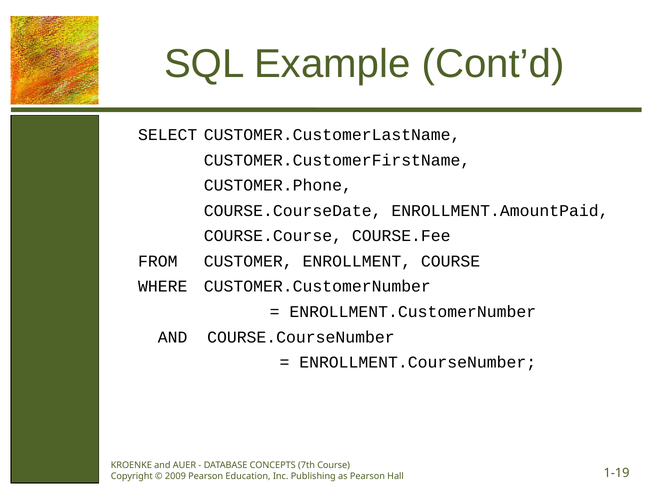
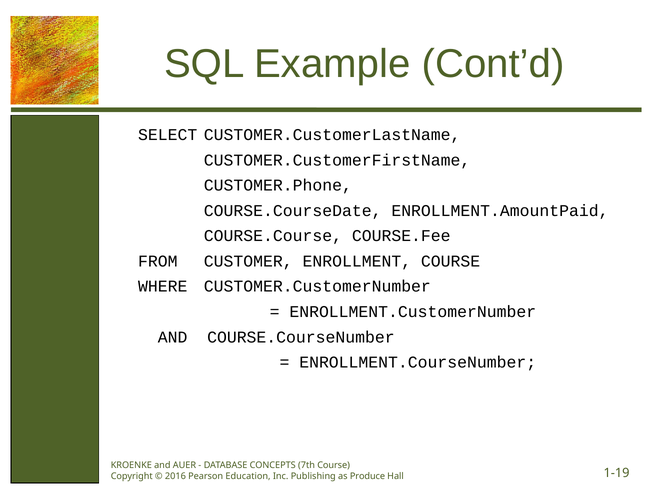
2009: 2009 -> 2016
as Pearson: Pearson -> Produce
